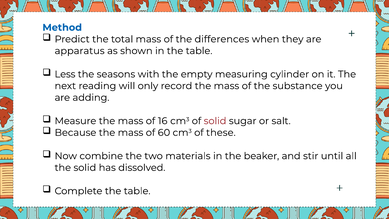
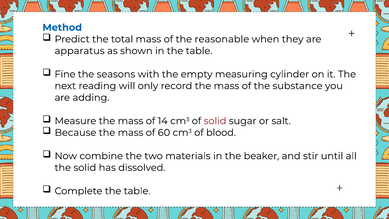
differences: differences -> reasonable
Less: Less -> Fine
16: 16 -> 14
these: these -> blood
